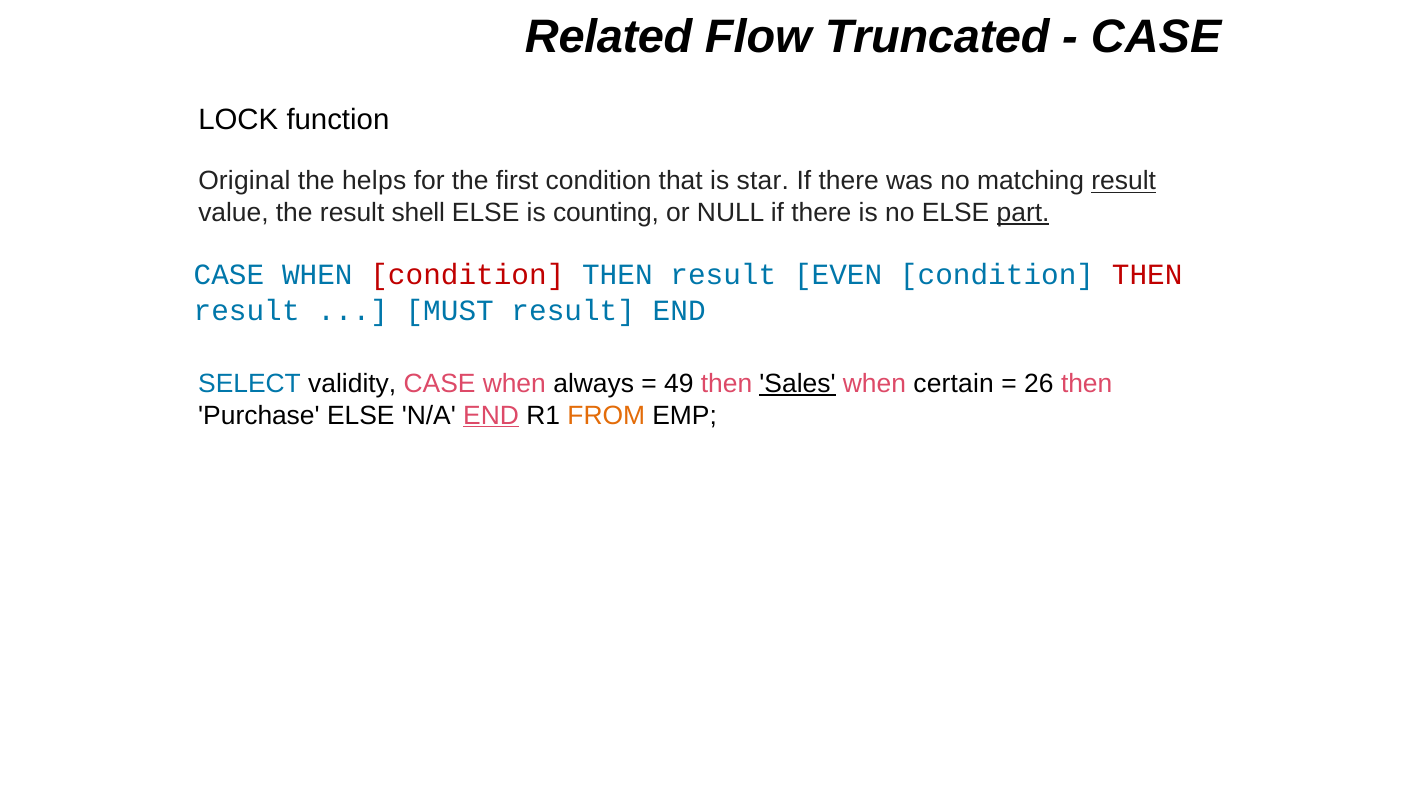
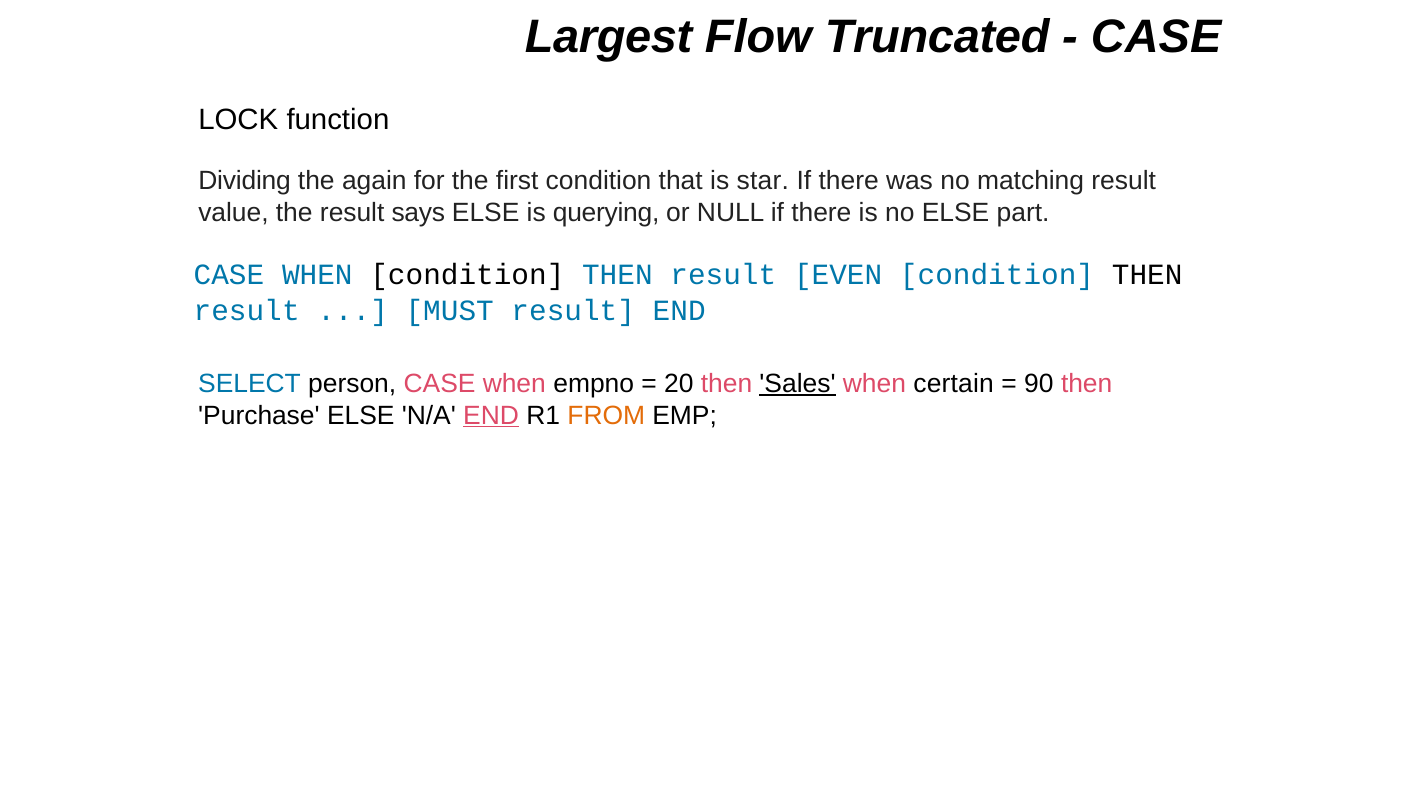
Related: Related -> Largest
Original: Original -> Dividing
helps: helps -> again
result at (1124, 181) underline: present -> none
shell: shell -> says
counting: counting -> querying
part underline: present -> none
condition at (467, 275) colour: red -> black
THEN at (1147, 275) colour: red -> black
validity: validity -> person
always: always -> empno
49: 49 -> 20
26: 26 -> 90
